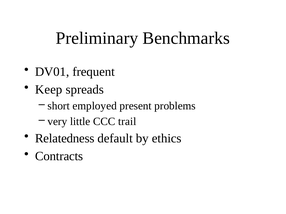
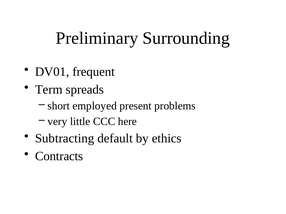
Benchmarks: Benchmarks -> Surrounding
Keep: Keep -> Term
trail: trail -> here
Relatedness: Relatedness -> Subtracting
